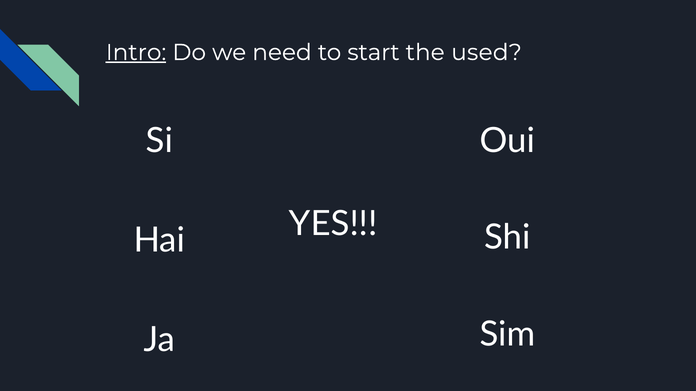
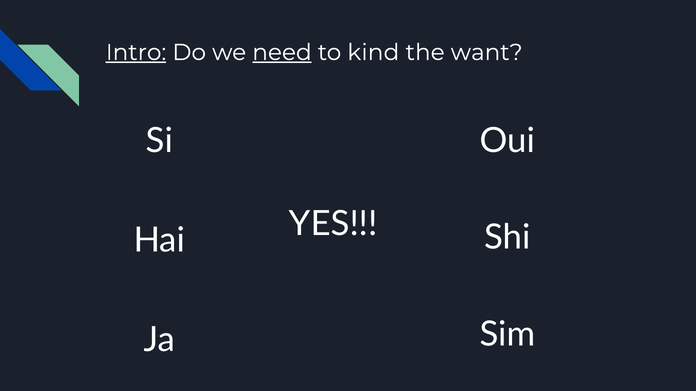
need underline: none -> present
start: start -> kind
used: used -> want
